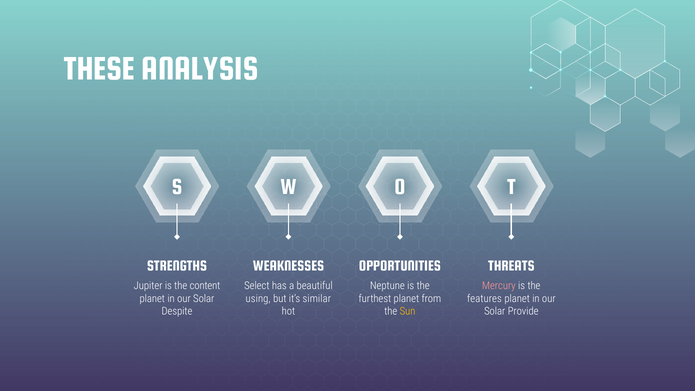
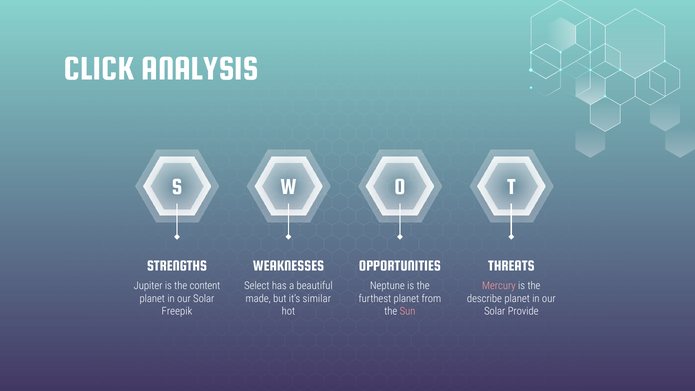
THESE: THESE -> CLICK
using: using -> made
features: features -> describe
Despite: Despite -> Freepik
Sun colour: yellow -> pink
